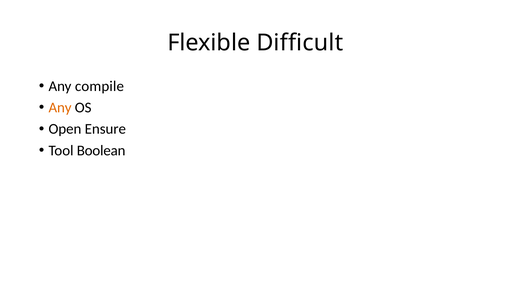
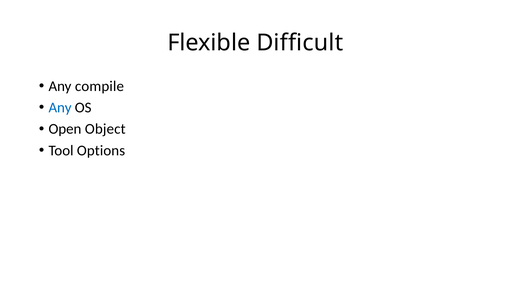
Any at (60, 108) colour: orange -> blue
Ensure: Ensure -> Object
Boolean: Boolean -> Options
